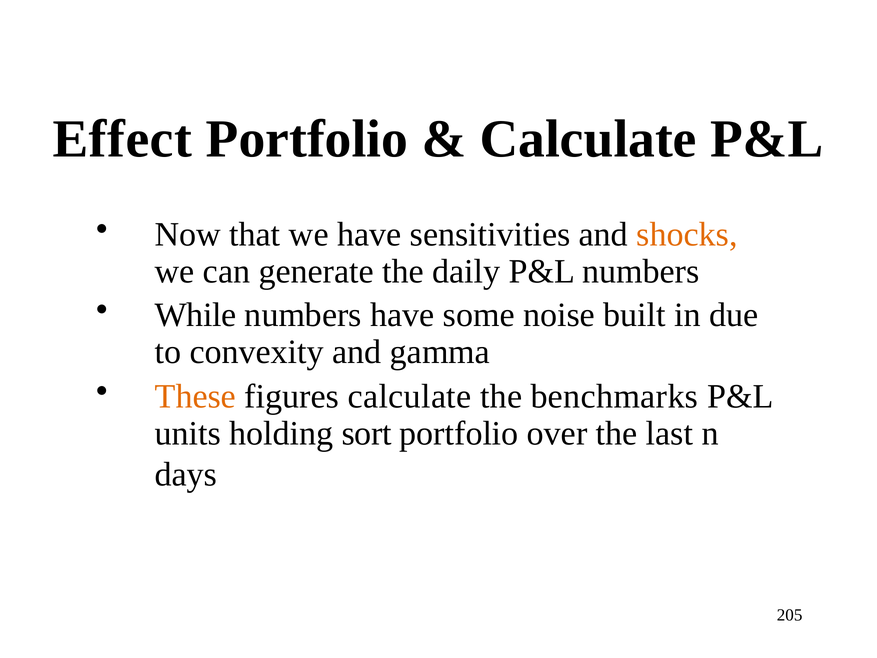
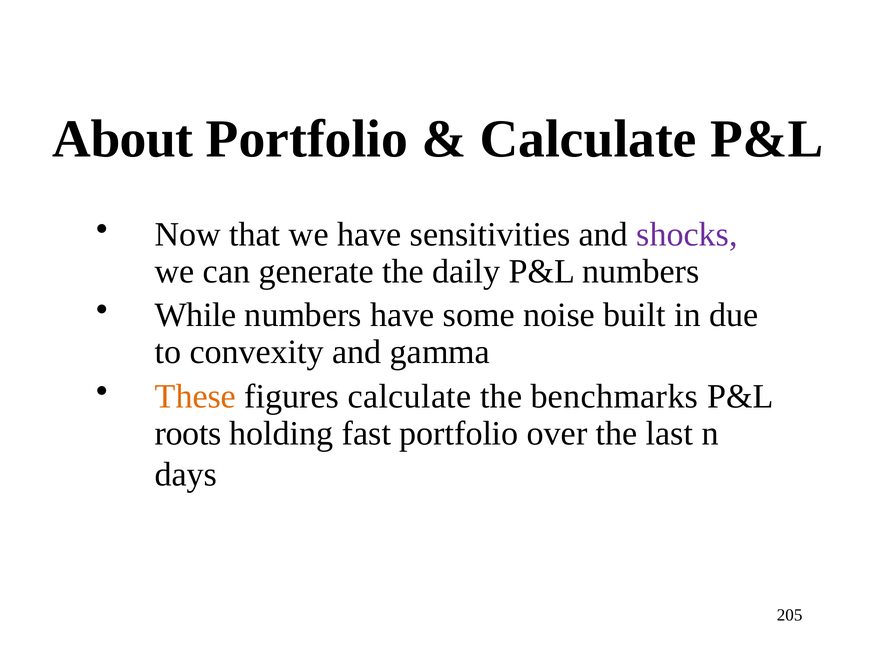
Effect: Effect -> About
shocks colour: orange -> purple
units: units -> roots
sort: sort -> fast
